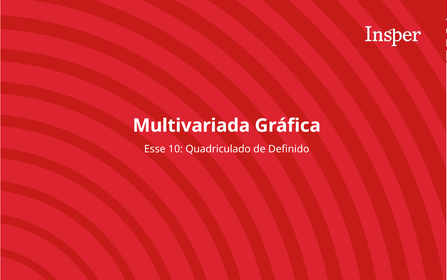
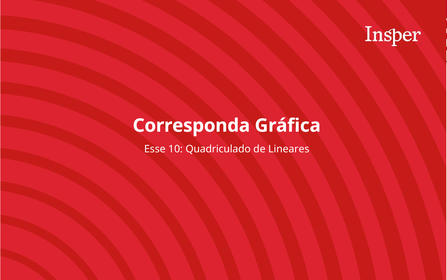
Multivariada: Multivariada -> Corresponda
Definido: Definido -> Lineares
